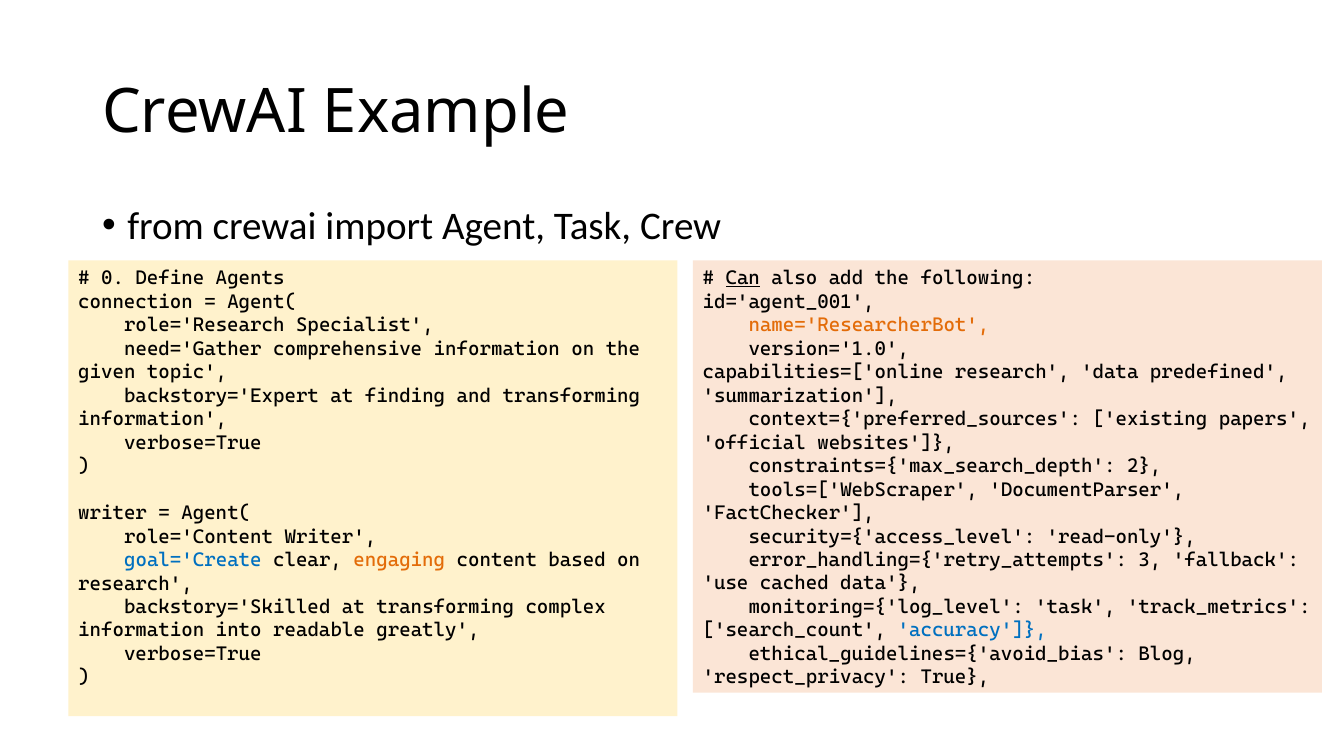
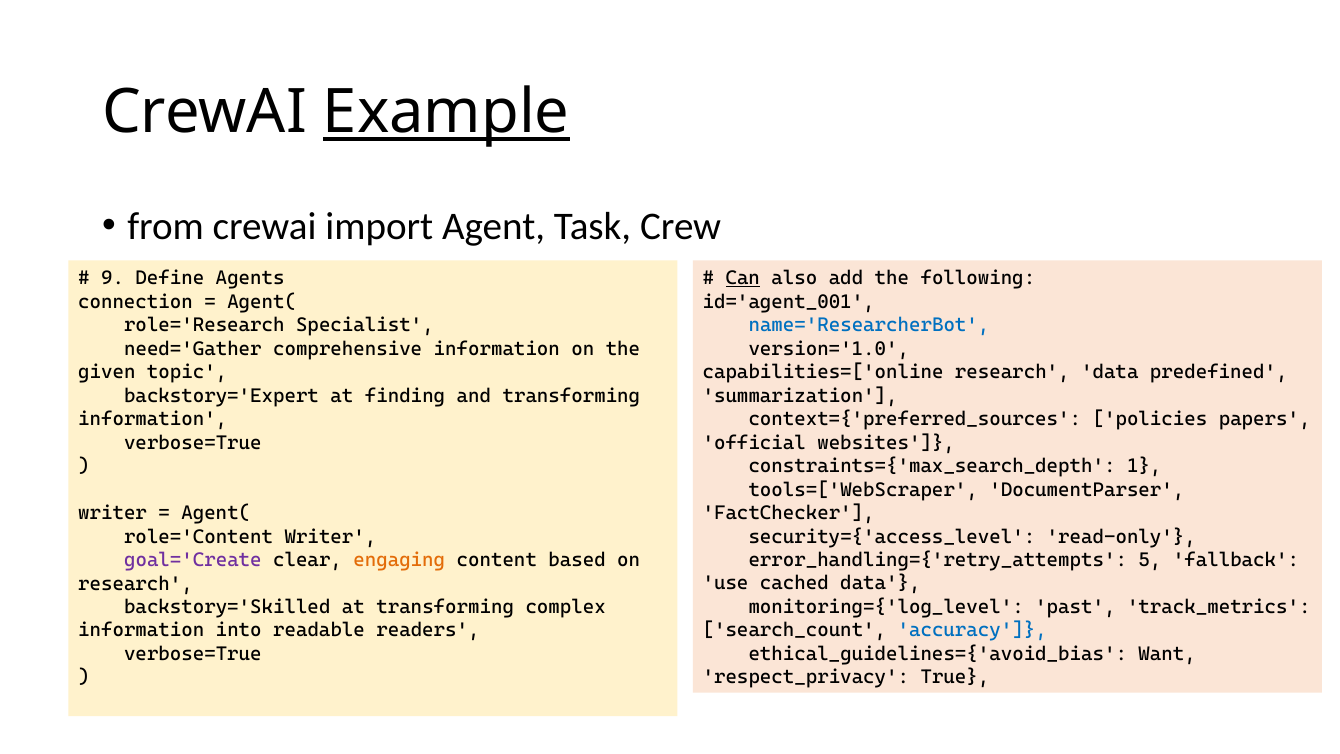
Example underline: none -> present
0: 0 -> 9
name='ResearcherBot colour: orange -> blue
existing: existing -> policies
2: 2 -> 1
goal='Create colour: blue -> purple
3: 3 -> 5
monitoring={'log_level task: task -> past
greatly: greatly -> readers
Blog: Blog -> Want
